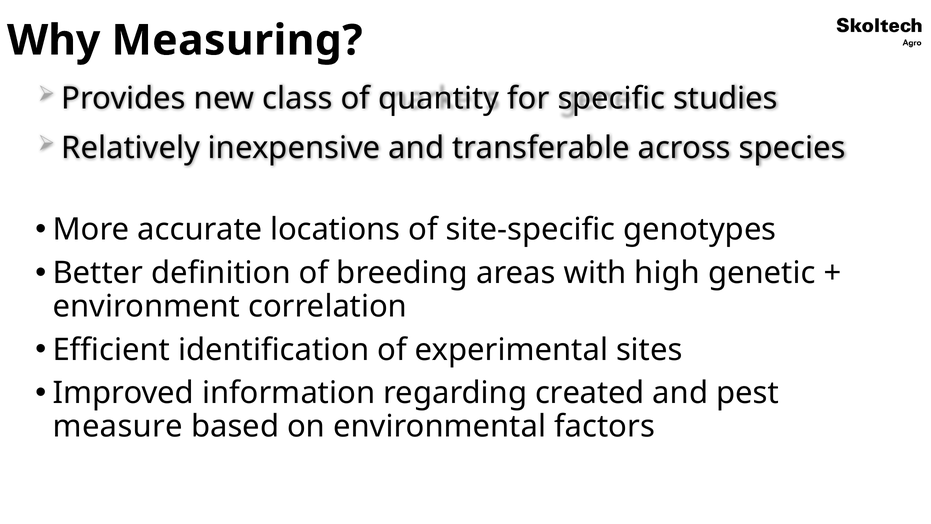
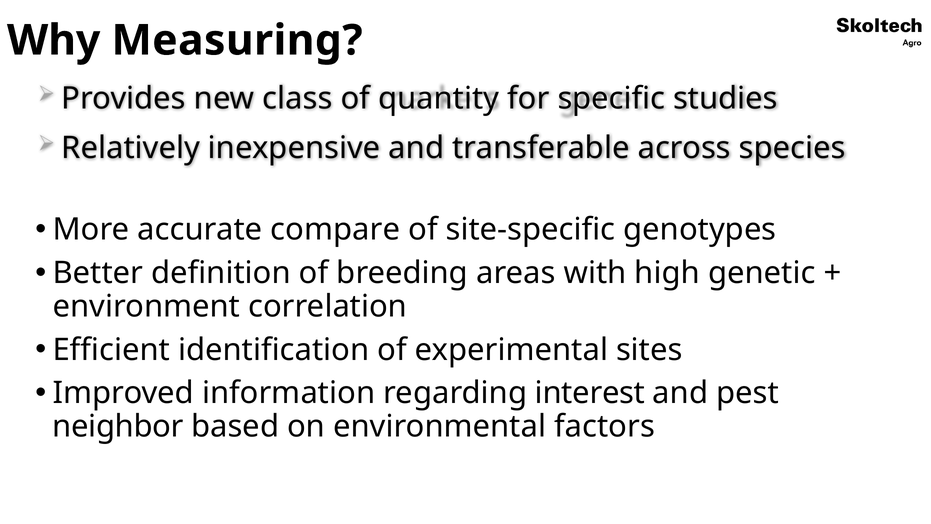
locations: locations -> compare
created: created -> interest
measure: measure -> neighbor
